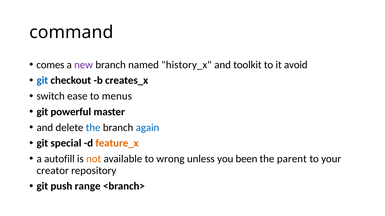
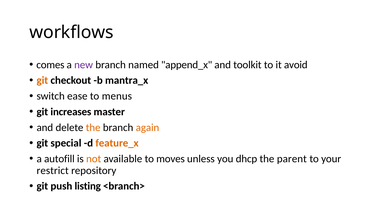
command: command -> workflows
history_x: history_x -> append_x
git at (42, 81) colour: blue -> orange
creates_x: creates_x -> mantra_x
powerful: powerful -> increases
the at (93, 128) colour: blue -> orange
again colour: blue -> orange
wrong: wrong -> moves
been: been -> dhcp
creator: creator -> restrict
range: range -> listing
